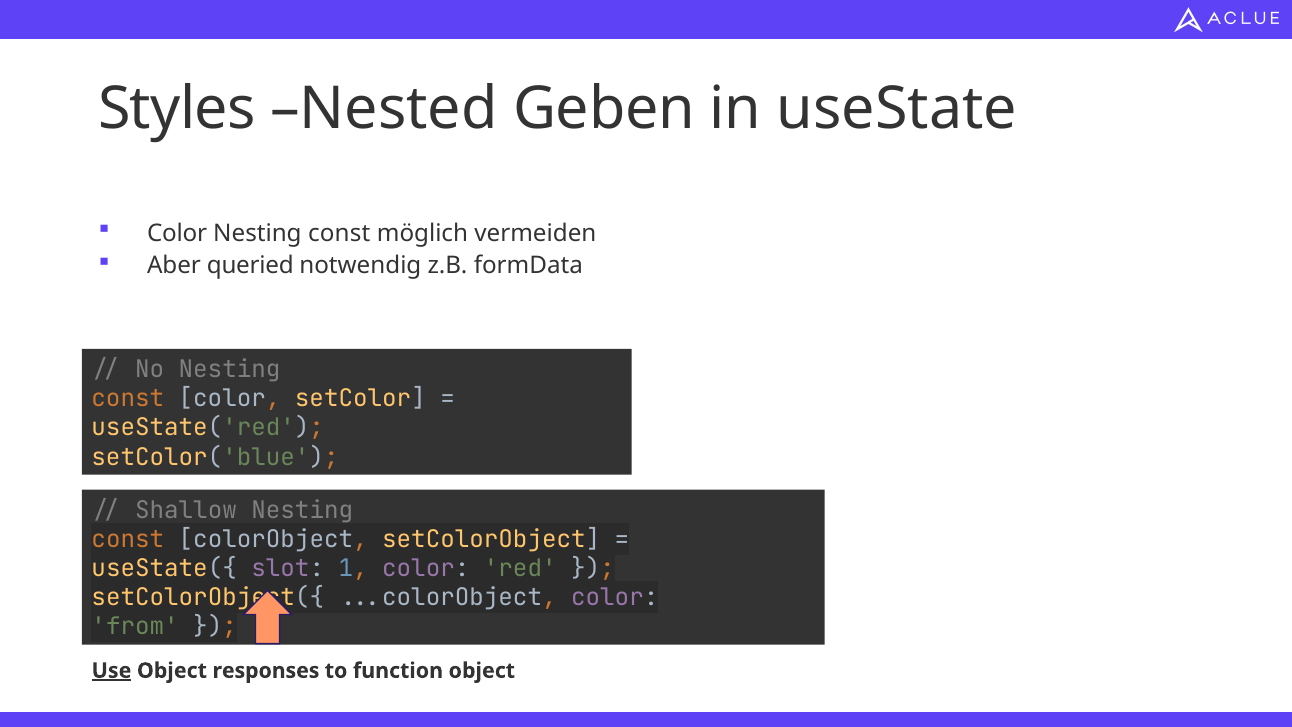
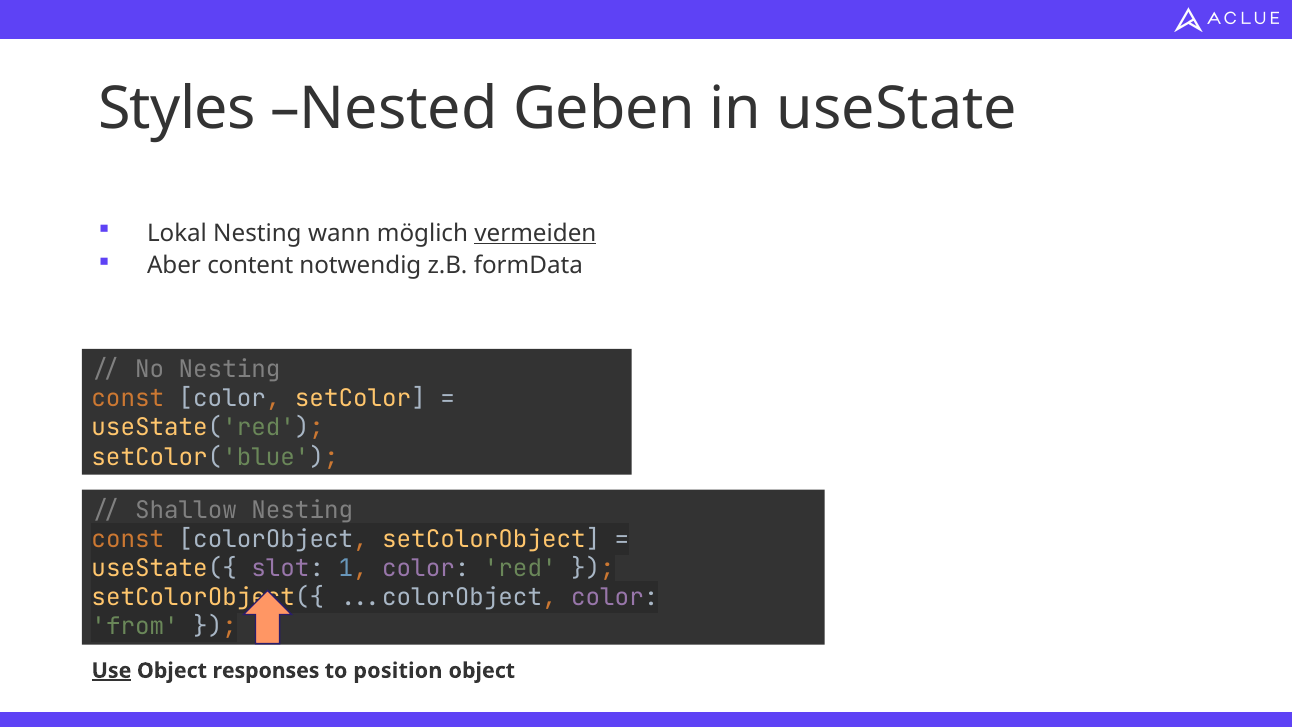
Color at (177, 233): Color -> Lokal
const at (339, 233): const -> wann
vermeiden underline: none -> present
queried: queried -> content
function: function -> position
